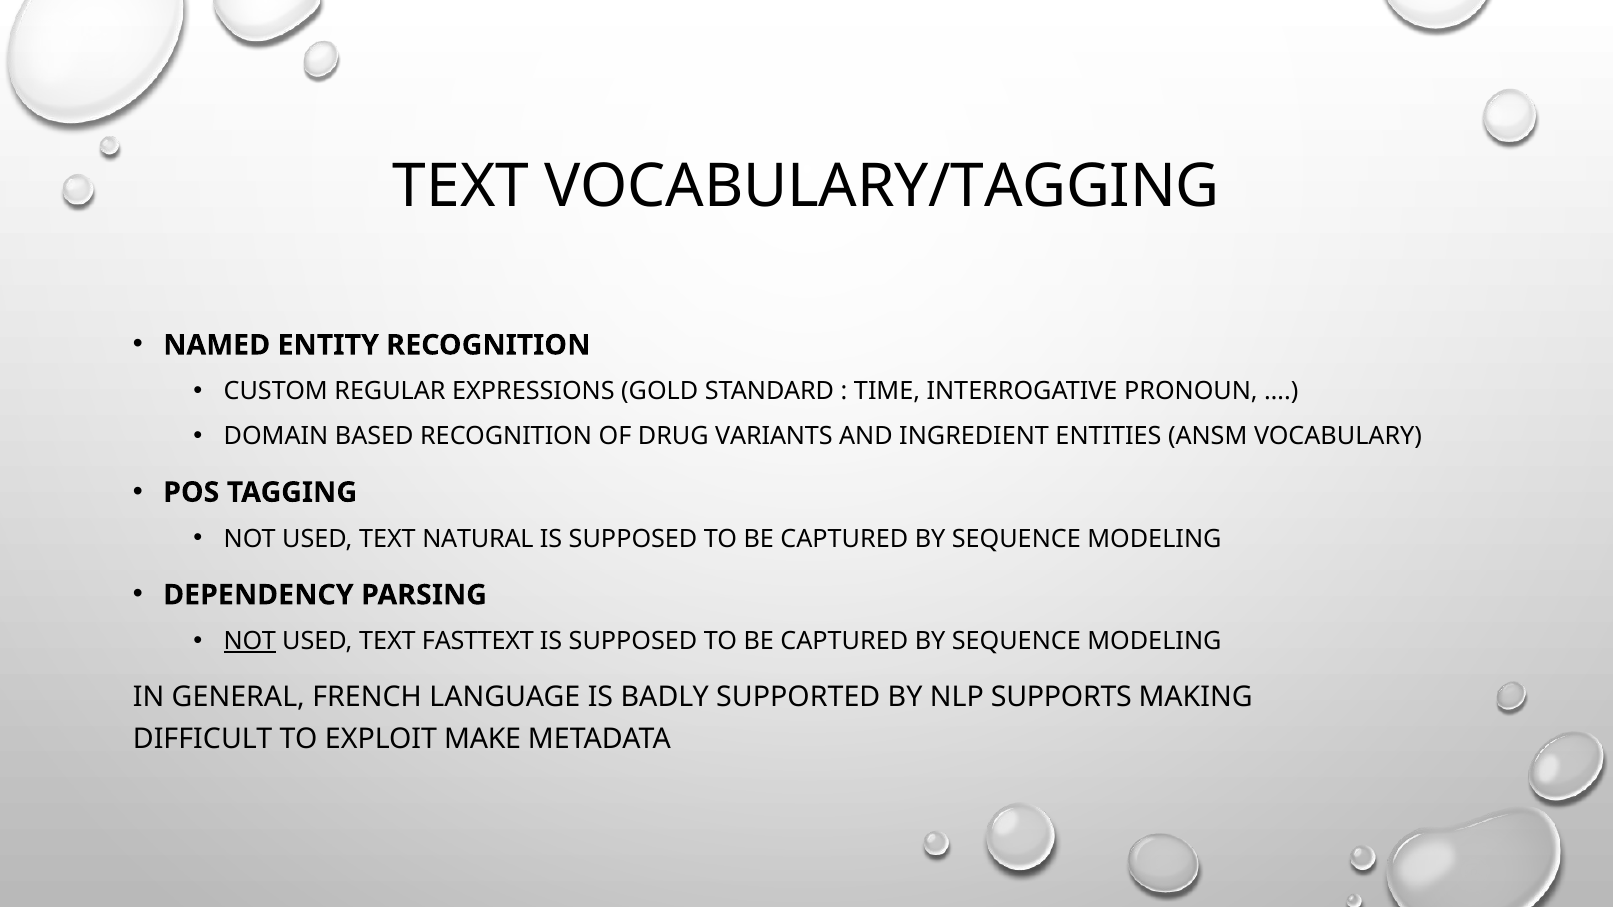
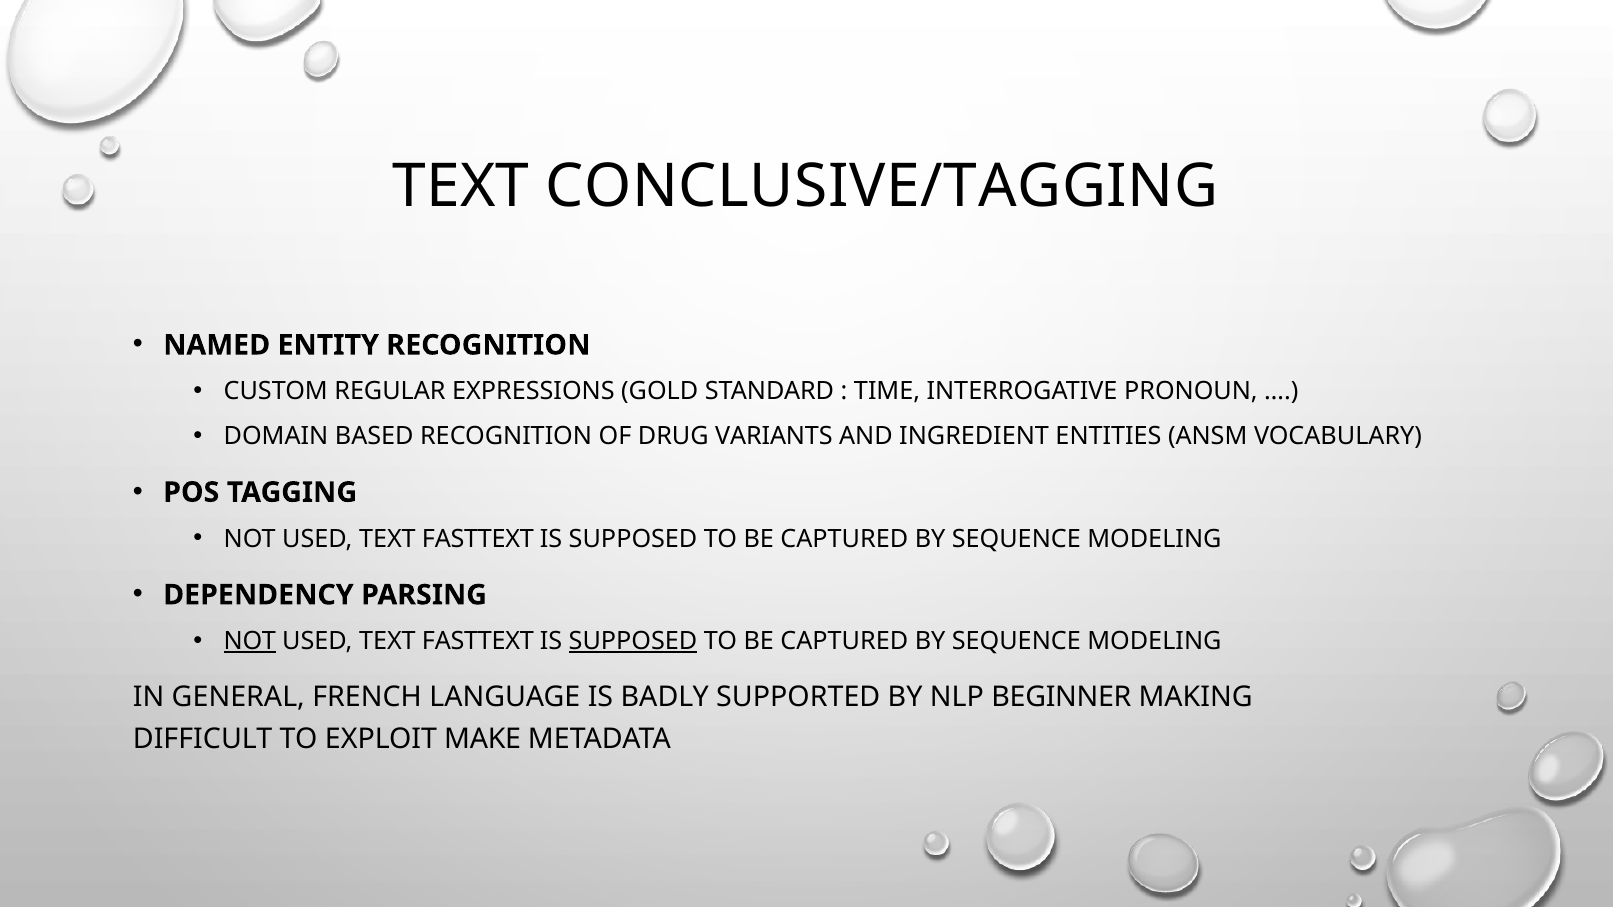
VOCABULARY/TAGGING: VOCABULARY/TAGGING -> CONCLUSIVE/TAGGING
NATURAL at (478, 539): NATURAL -> FASTTEXT
SUPPOSED at (633, 642) underline: none -> present
SUPPORTS: SUPPORTS -> BEGINNER
